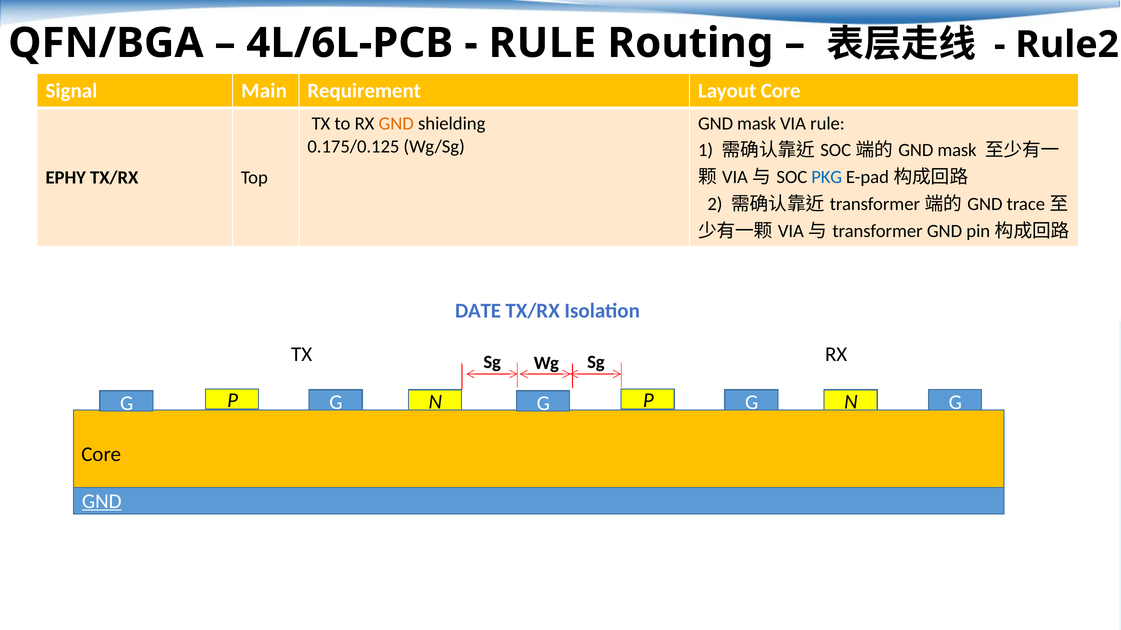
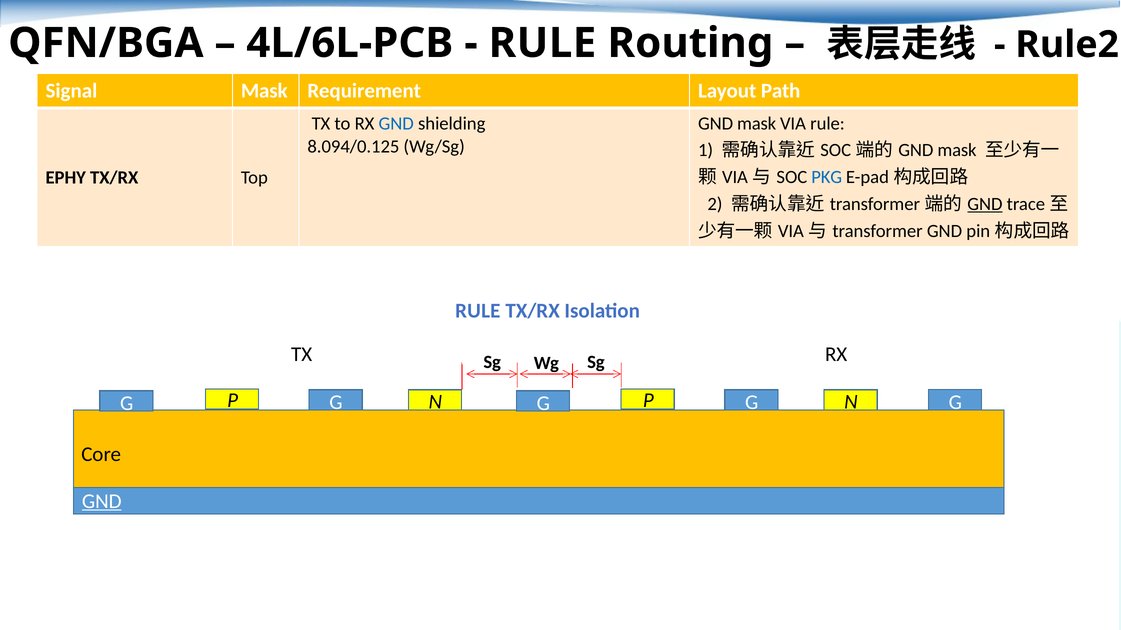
Signal Main: Main -> Mask
Layout Core: Core -> Path
GND at (396, 124) colour: orange -> blue
0.175/0.125: 0.175/0.125 -> 8.094/0.125
GND at (985, 204) underline: none -> present
DATE at (478, 311): DATE -> RULE
